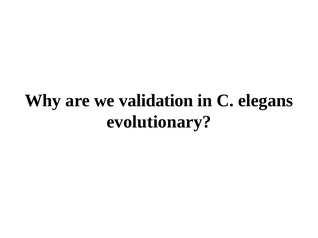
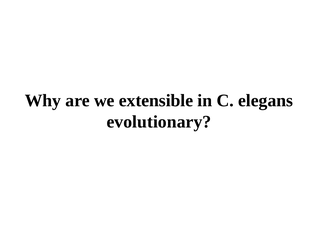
validation: validation -> extensible
